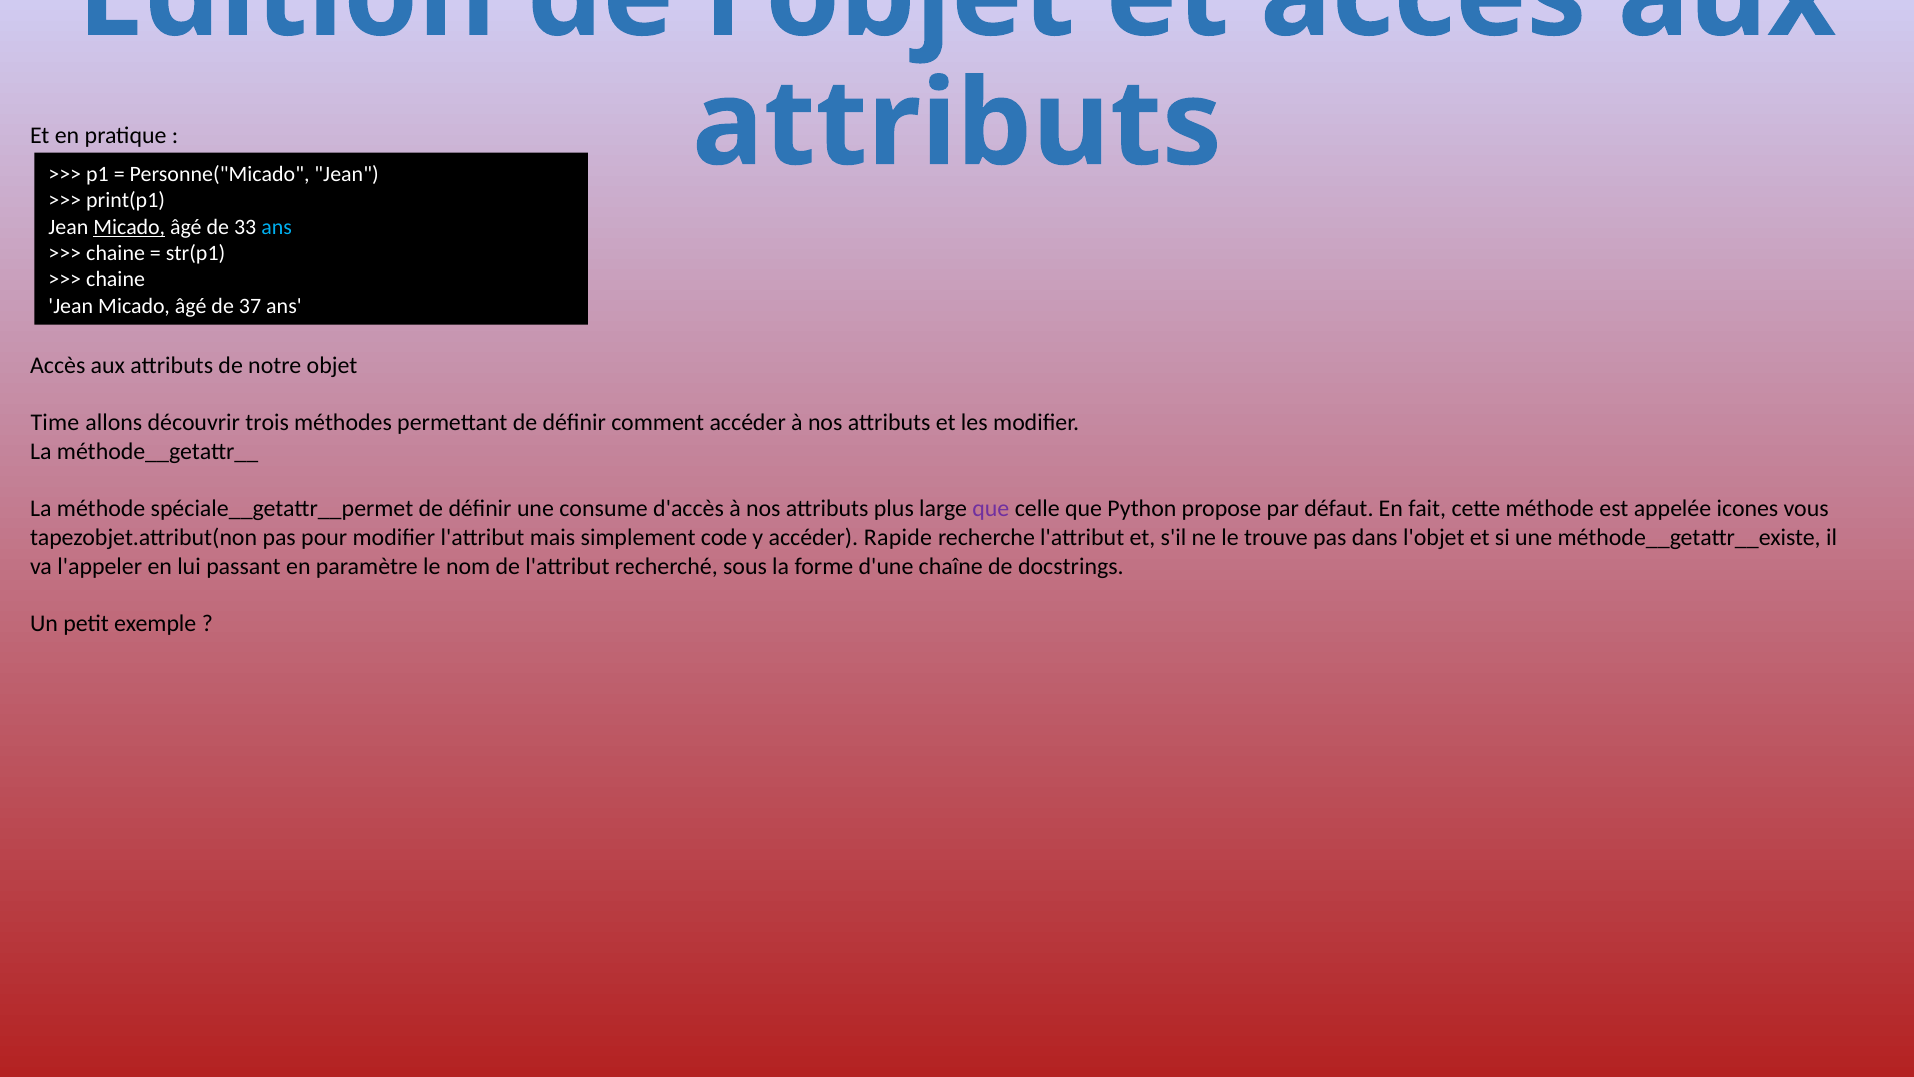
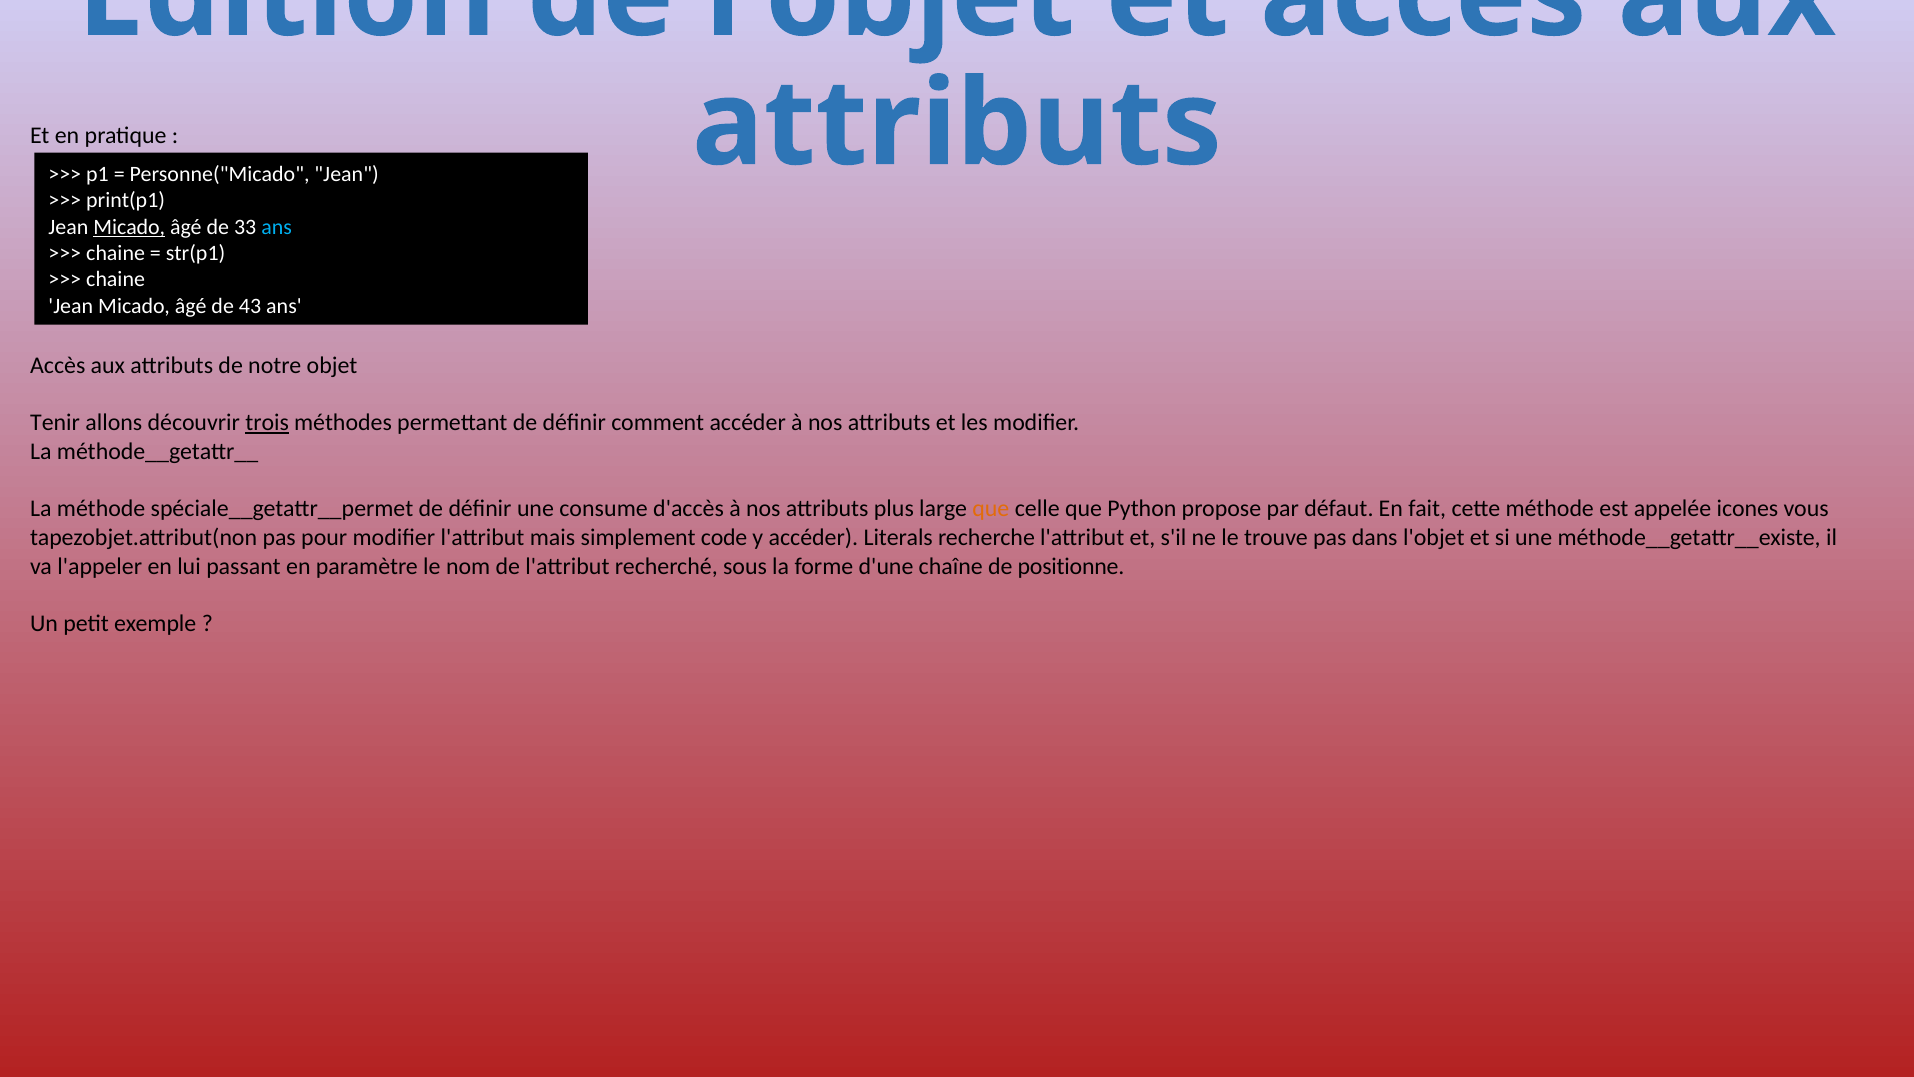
37: 37 -> 43
Time: Time -> Tenir
trois underline: none -> present
que at (991, 509) colour: purple -> orange
Rapide: Rapide -> Literals
docstrings: docstrings -> positionne
